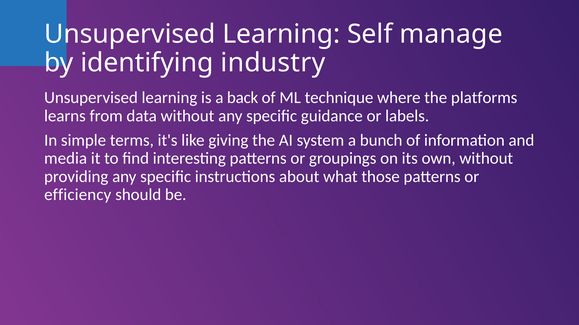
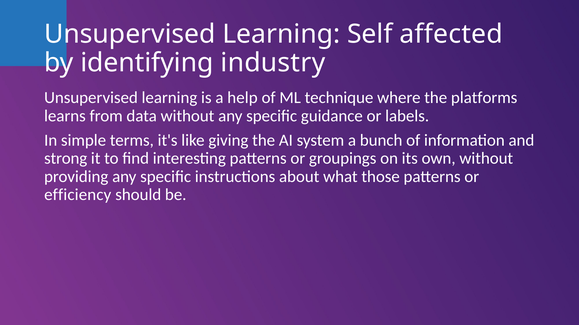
manage: manage -> affected
back: back -> help
media: media -> strong
